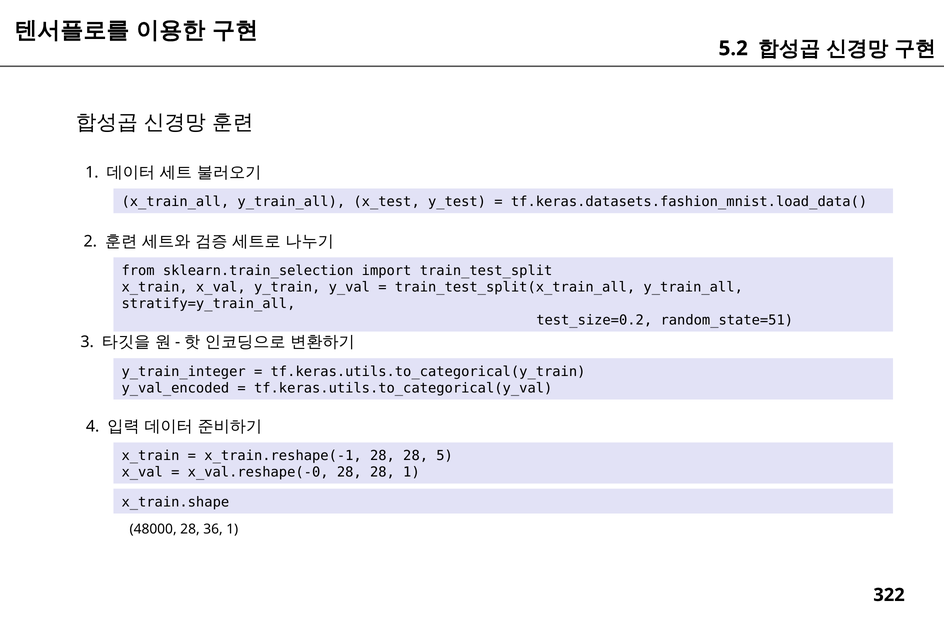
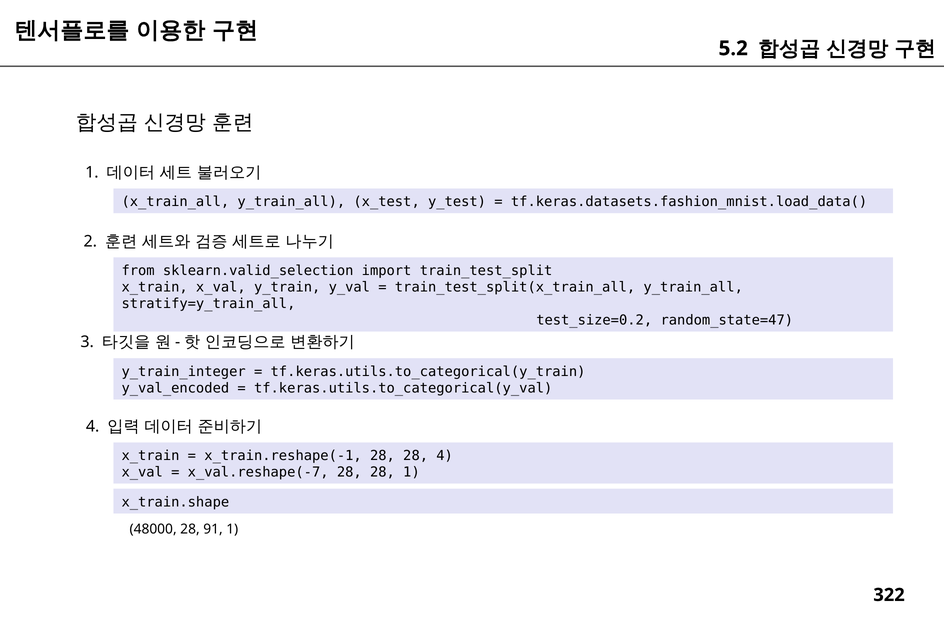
sklearn.train_selection: sklearn.train_selection -> sklearn.valid_selection
random_state=51: random_state=51 -> random_state=47
28 5: 5 -> 4
x_val.reshape(-0: x_val.reshape(-0 -> x_val.reshape(-7
36: 36 -> 91
